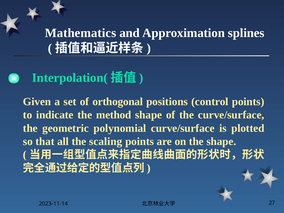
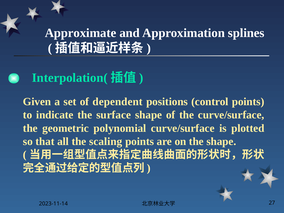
Mathematics: Mathematics -> Approximate
orthogonal: orthogonal -> dependent
method: method -> surface
